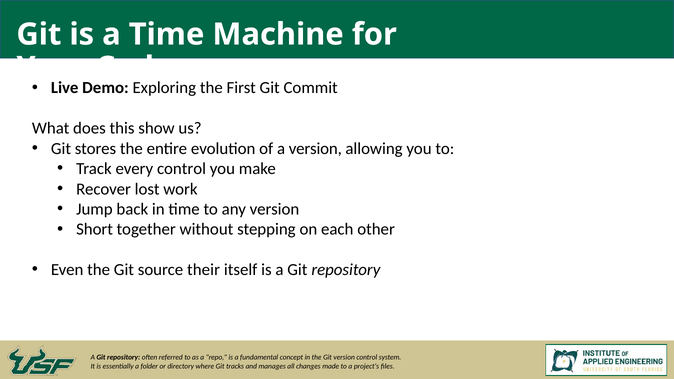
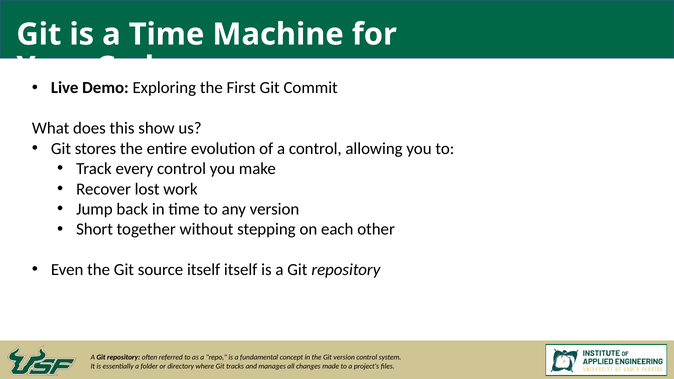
a version: version -> control
source their: their -> itself
